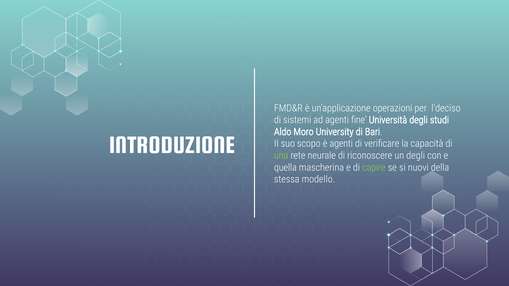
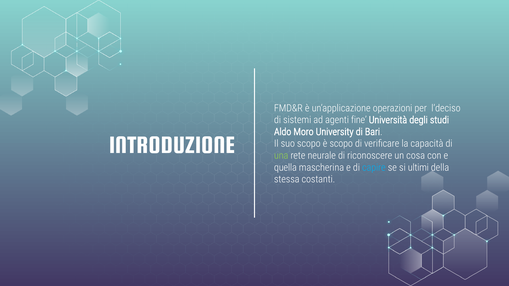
è agenti: agenti -> scopo
un degli: degli -> cosa
capire colour: light green -> light blue
nuovi: nuovi -> ultimi
modello: modello -> costanti
